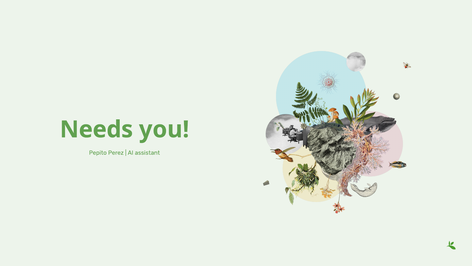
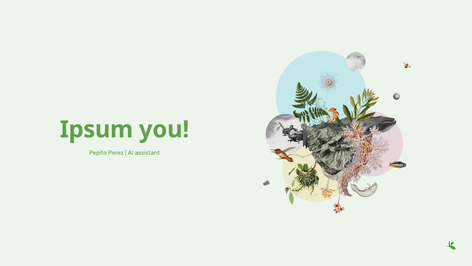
Needs: Needs -> Ipsum
